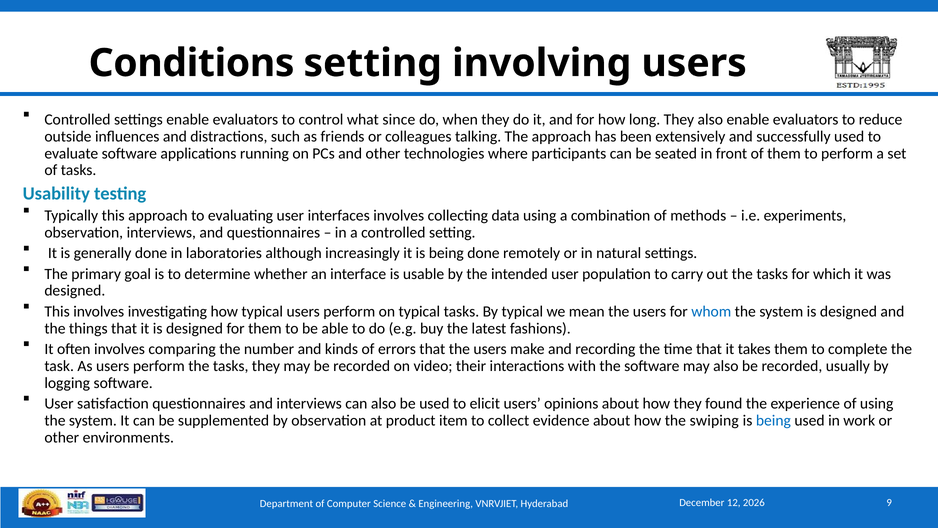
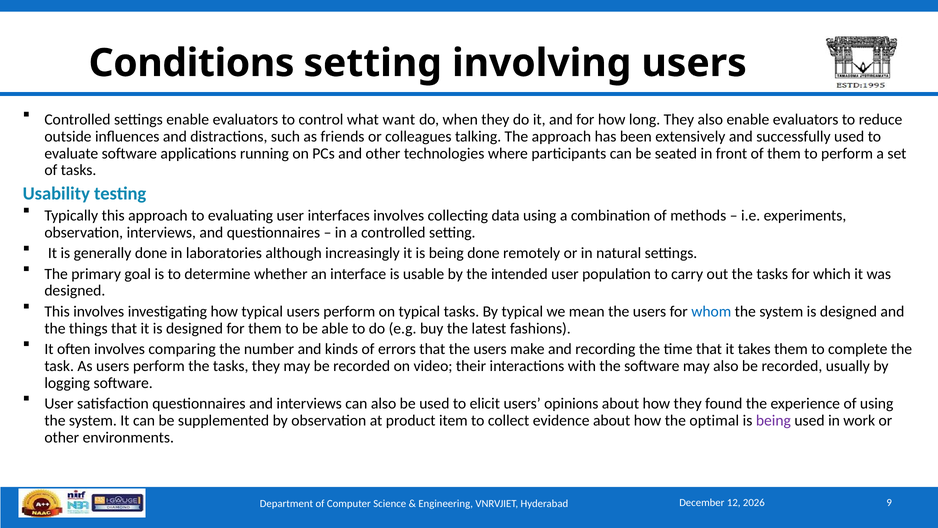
since: since -> want
swiping: swiping -> optimal
being at (773, 420) colour: blue -> purple
